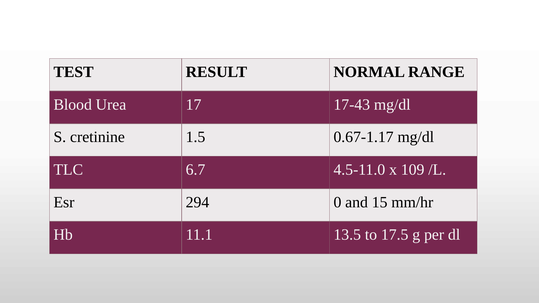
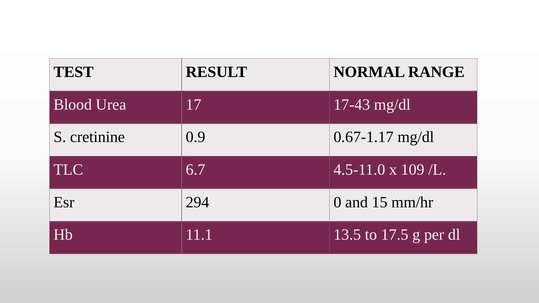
1.5: 1.5 -> 0.9
